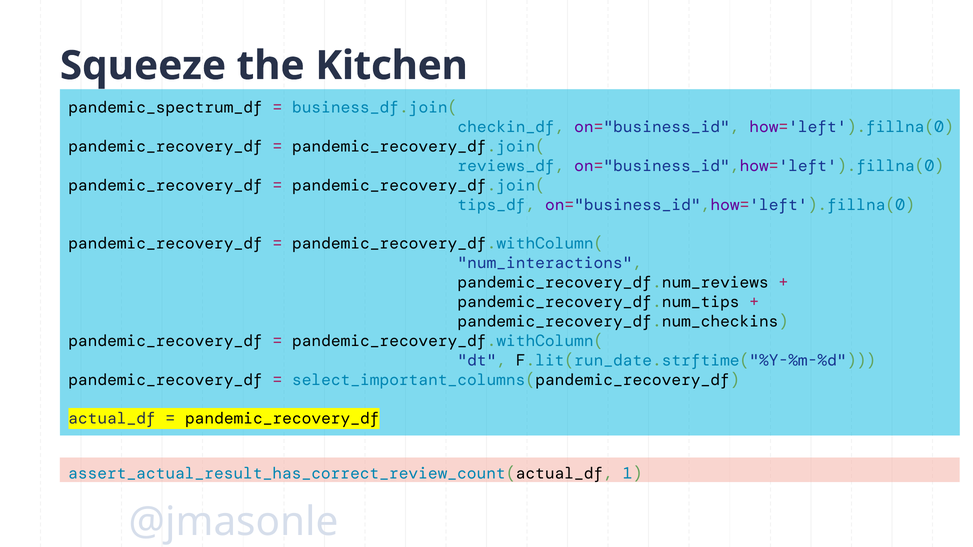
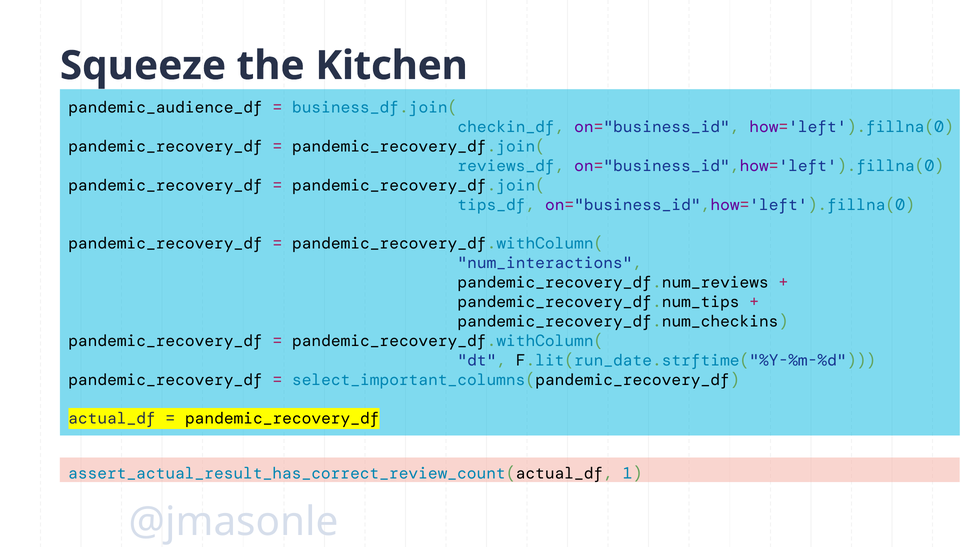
pandemic_spectrum_df: pandemic_spectrum_df -> pandemic_audience_df
